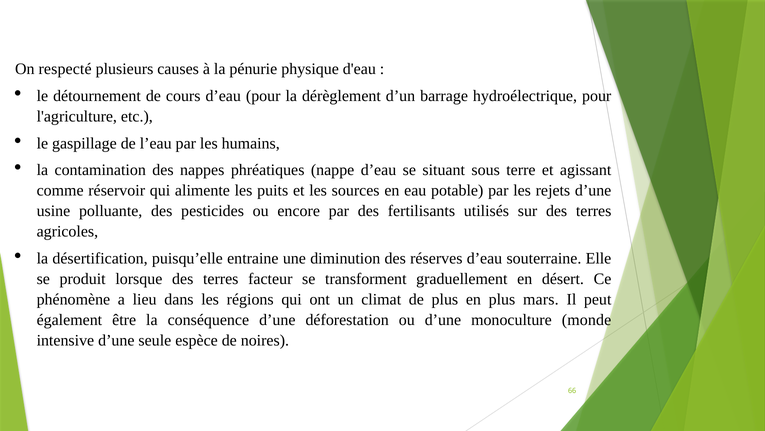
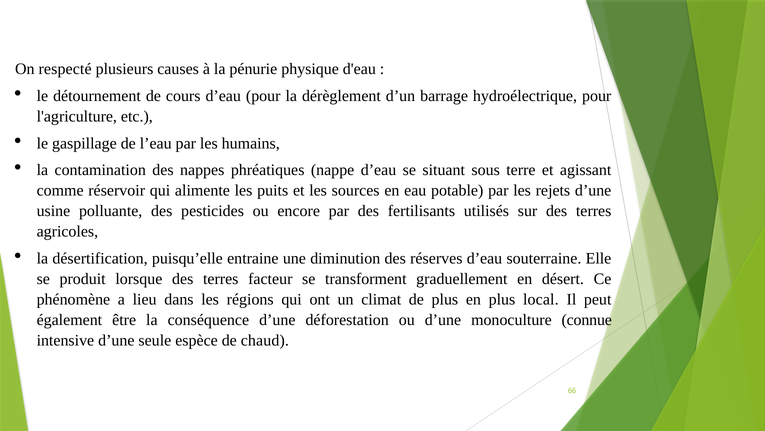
mars: mars -> local
monde: monde -> connue
noires: noires -> chaud
